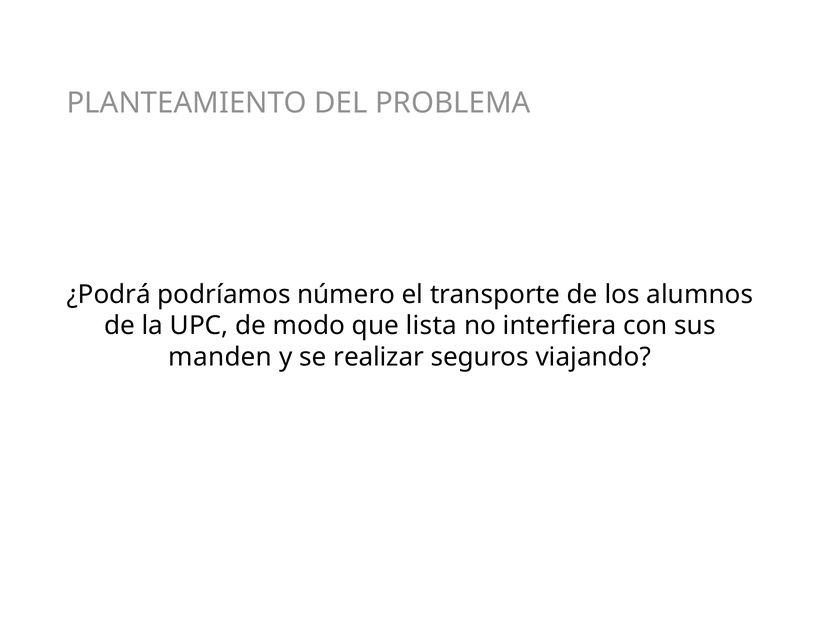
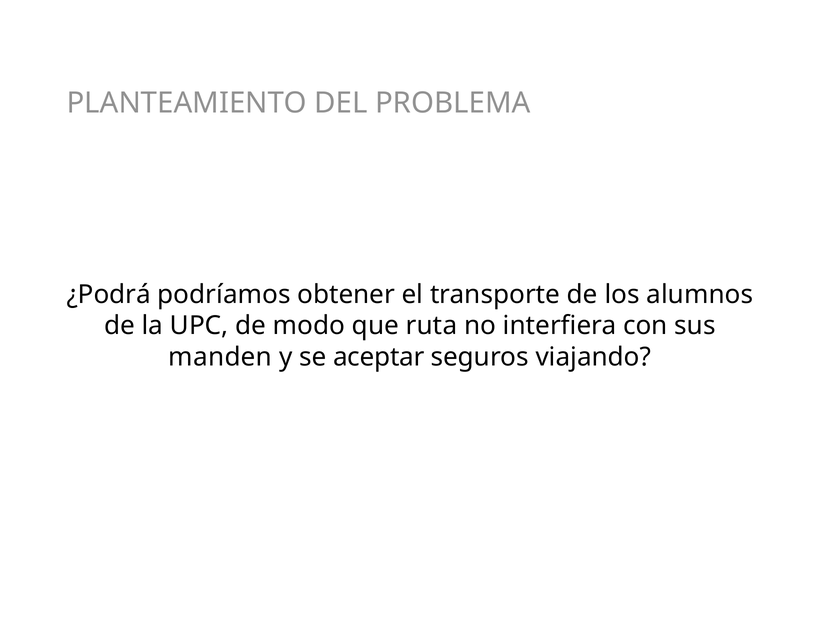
número: número -> obtener
lista: lista -> ruta
realizar: realizar -> aceptar
